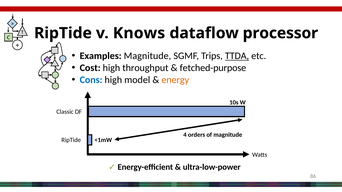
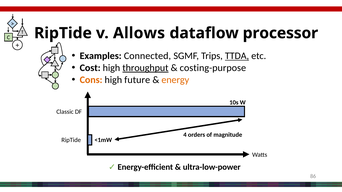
Knows: Knows -> Allows
Examples Magnitude: Magnitude -> Connected
throughput underline: none -> present
fetched-purpose: fetched-purpose -> costing-purpose
Cons colour: blue -> orange
model: model -> future
